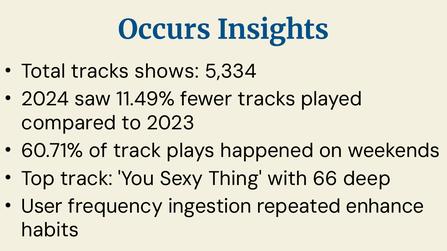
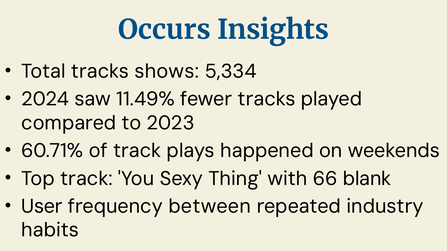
deep: deep -> blank
ingestion: ingestion -> between
enhance: enhance -> industry
